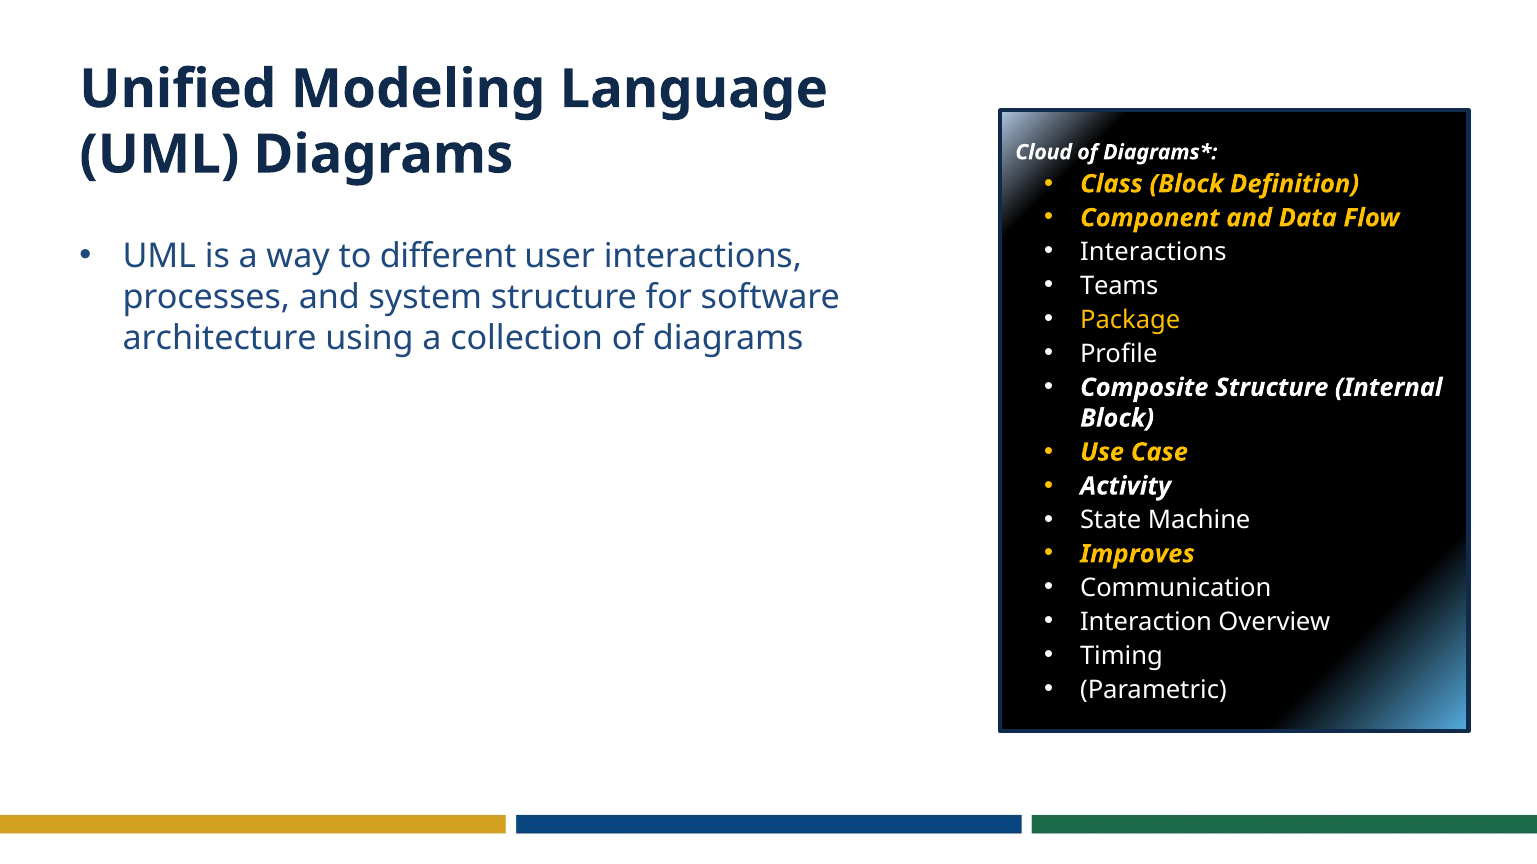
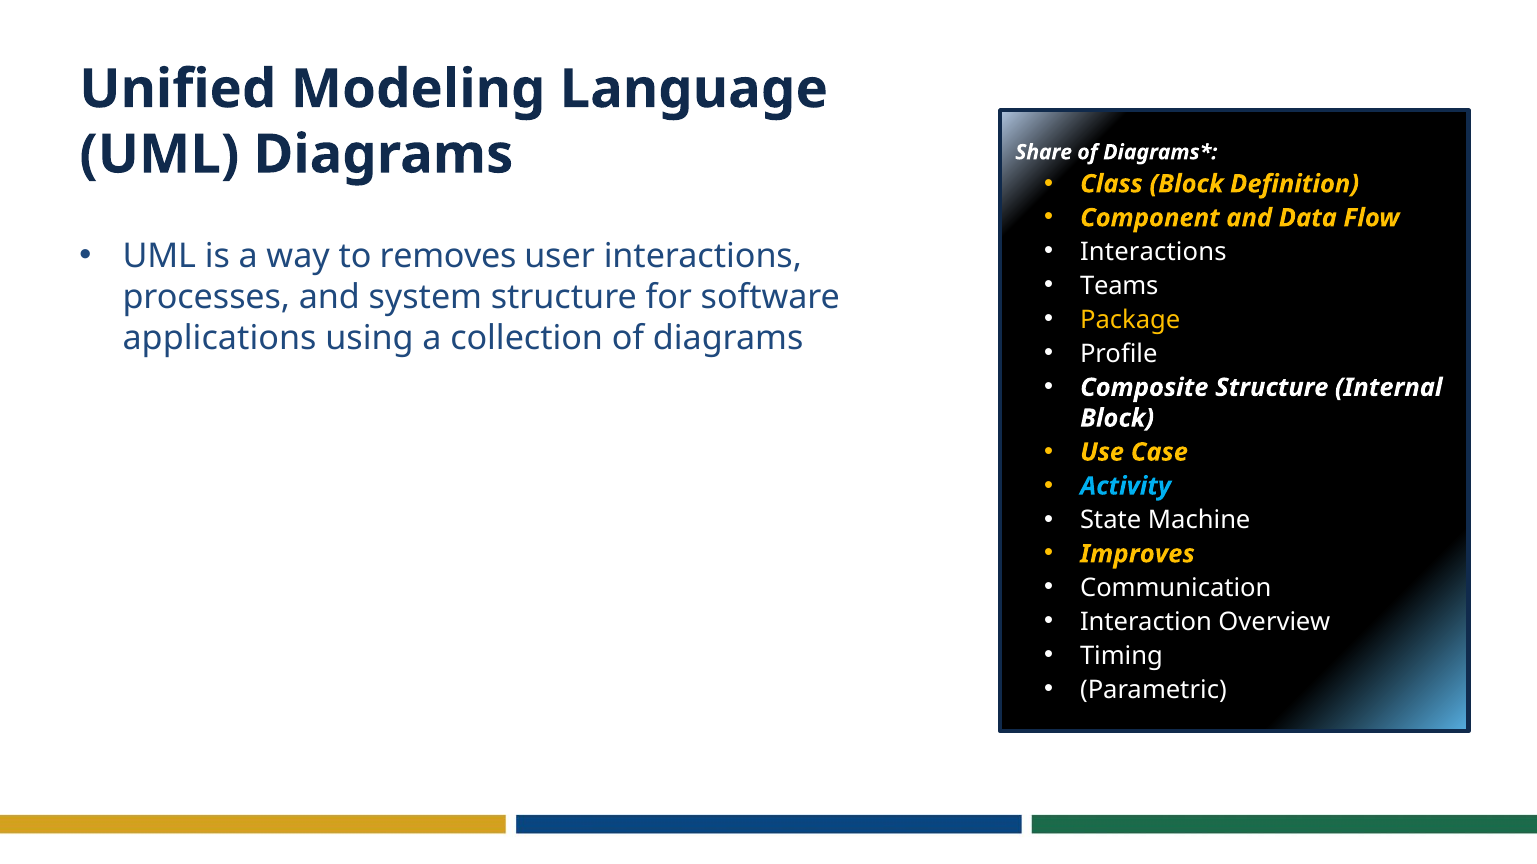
Cloud: Cloud -> Share
different: different -> removes
architecture: architecture -> applications
Activity colour: white -> light blue
